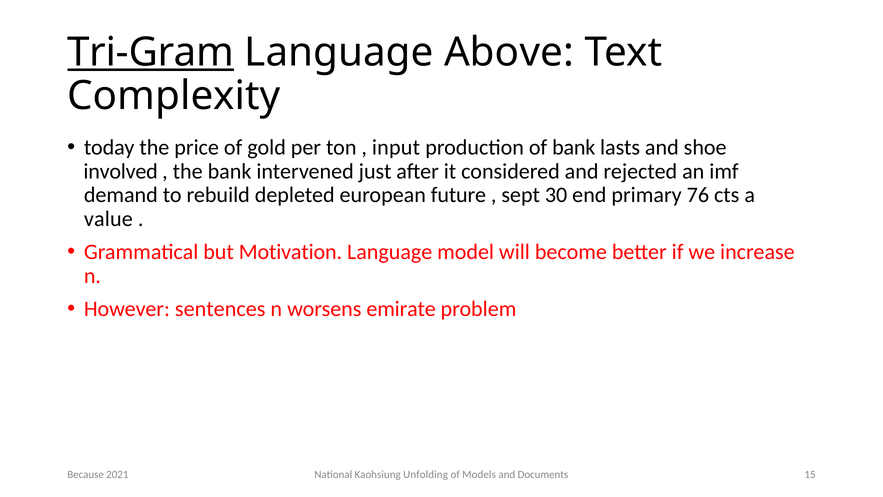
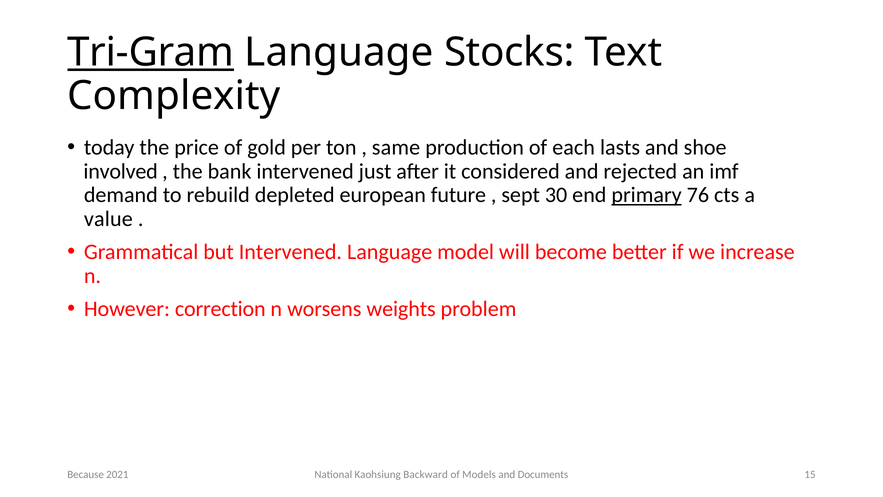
Above: Above -> Stocks
input: input -> same
of bank: bank -> each
primary underline: none -> present
but Motivation: Motivation -> Intervened
sentences: sentences -> correction
emirate: emirate -> weights
Unfolding: Unfolding -> Backward
